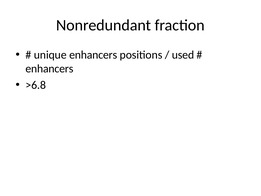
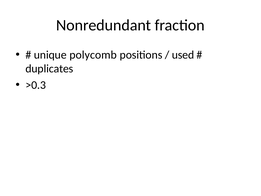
unique enhancers: enhancers -> polycomb
enhancers at (49, 69): enhancers -> duplicates
>6.8: >6.8 -> >0.3
